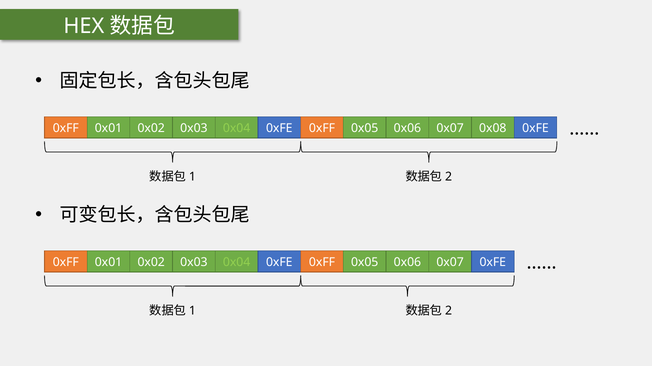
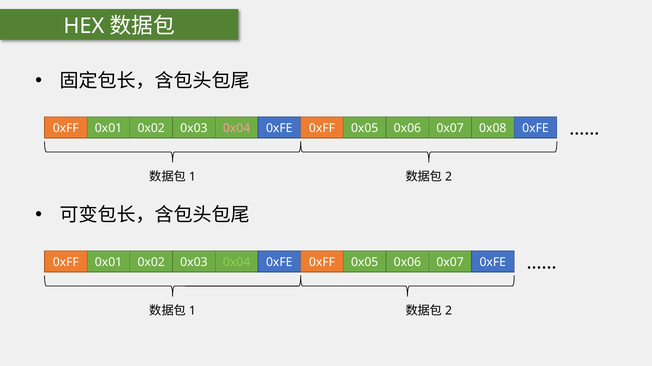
0x04 at (237, 128) colour: light green -> pink
